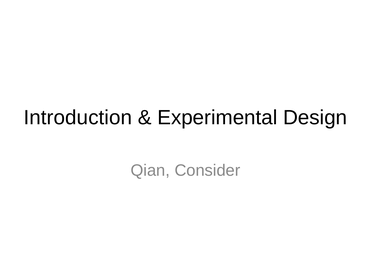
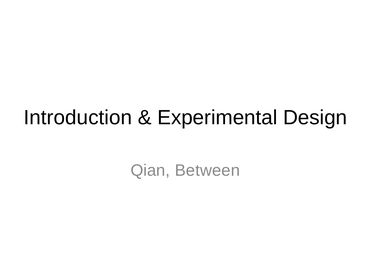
Consider: Consider -> Between
